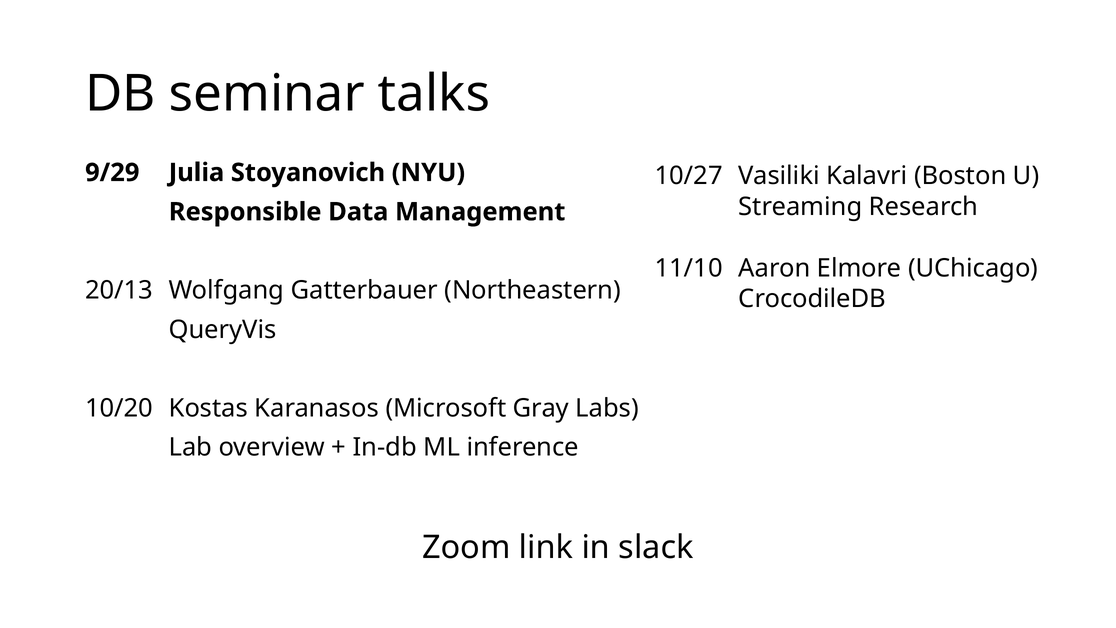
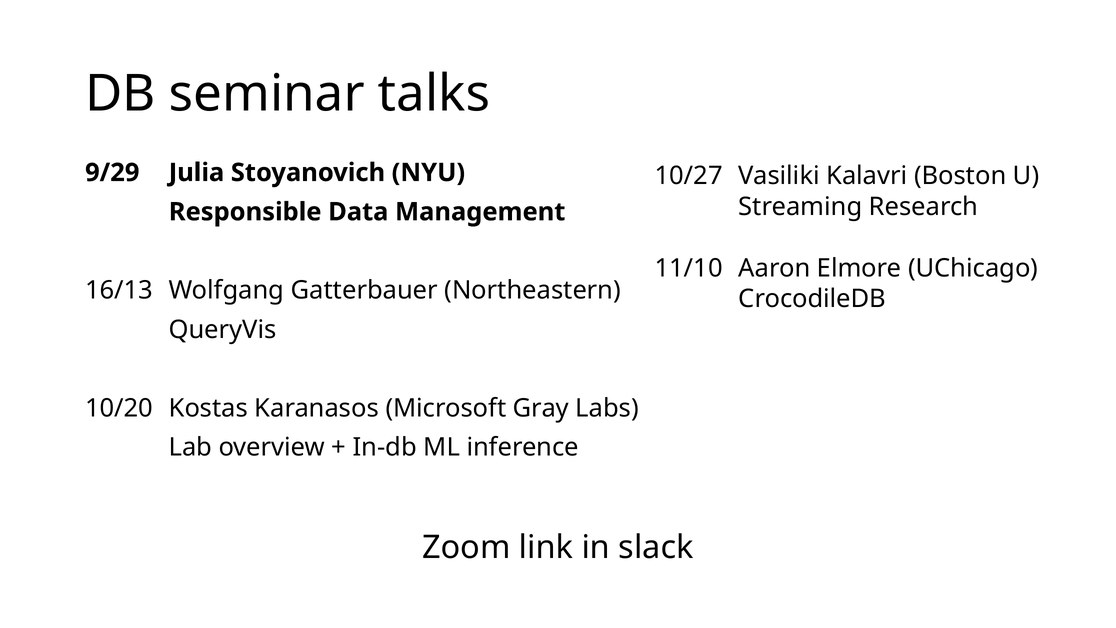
20/13: 20/13 -> 16/13
